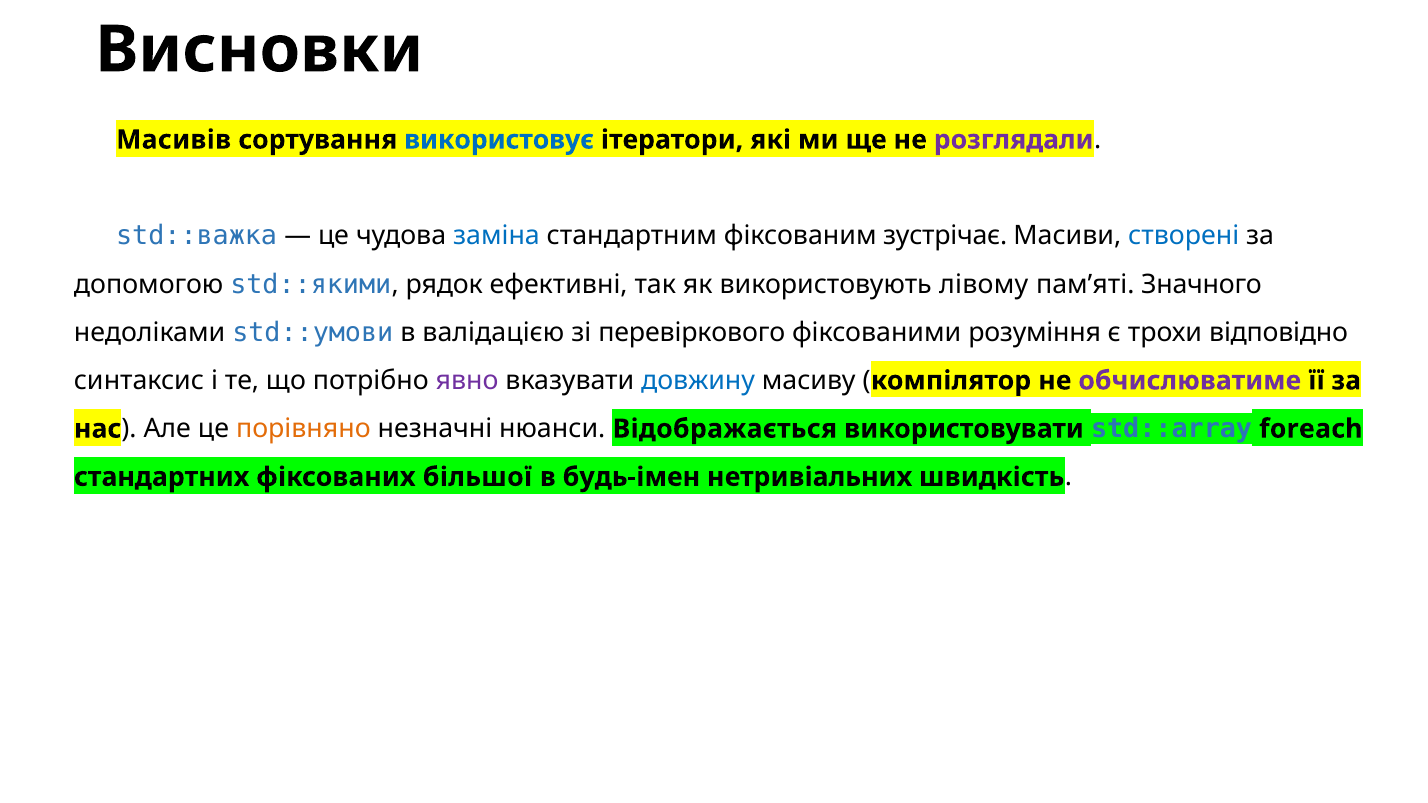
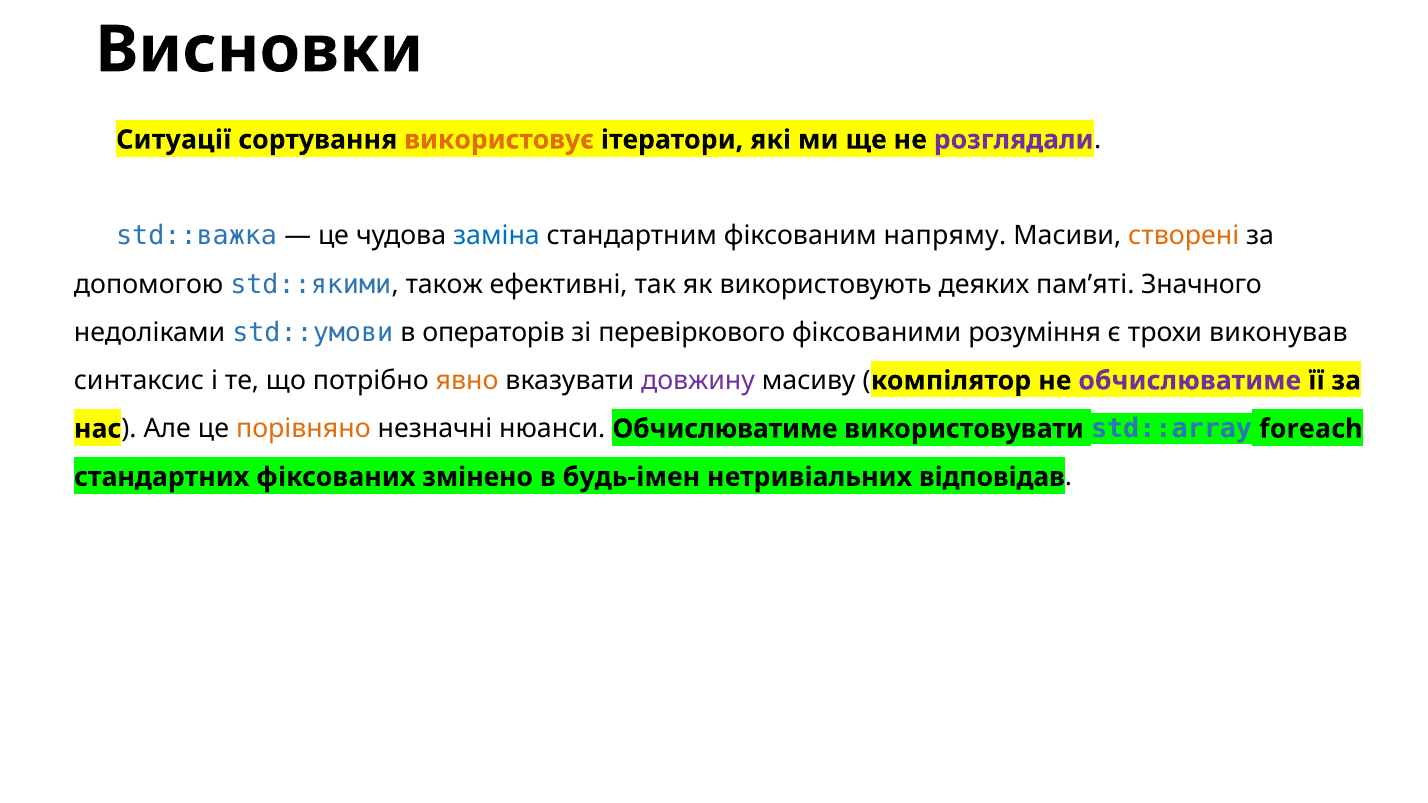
Масивів: Масивів -> Ситуації
використовує colour: blue -> orange
зустрічає: зустрічає -> напряму
створені colour: blue -> orange
рядок: рядок -> також
лівому: лівому -> деяких
валідацією: валідацією -> операторів
відповідно: відповідно -> виконував
явно colour: purple -> orange
довжину colour: blue -> purple
нюанси Відображається: Відображається -> Обчислюватиме
більшої: більшої -> змінено
швидкість: швидкість -> відповідав
